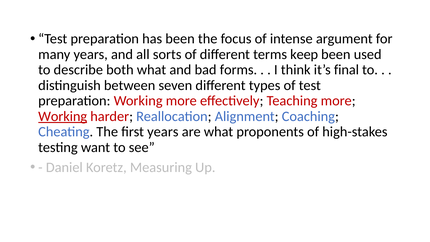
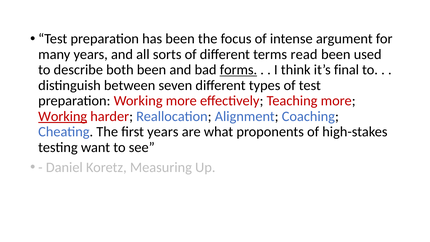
keep: keep -> read
both what: what -> been
forms underline: none -> present
